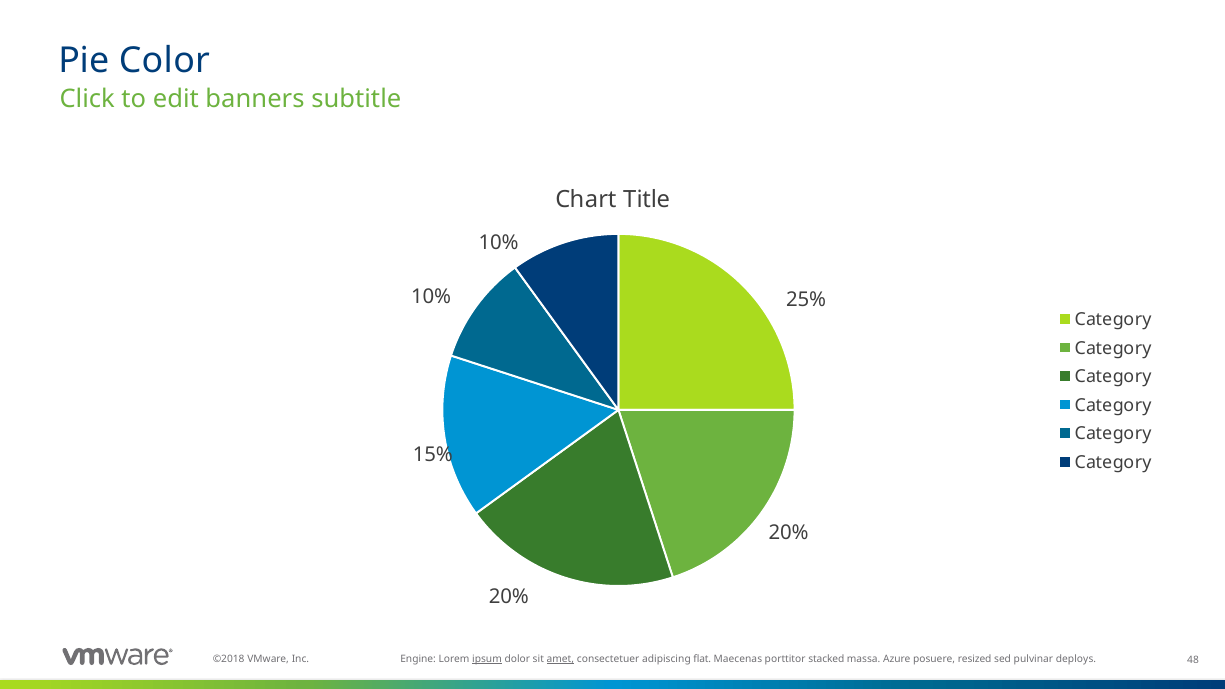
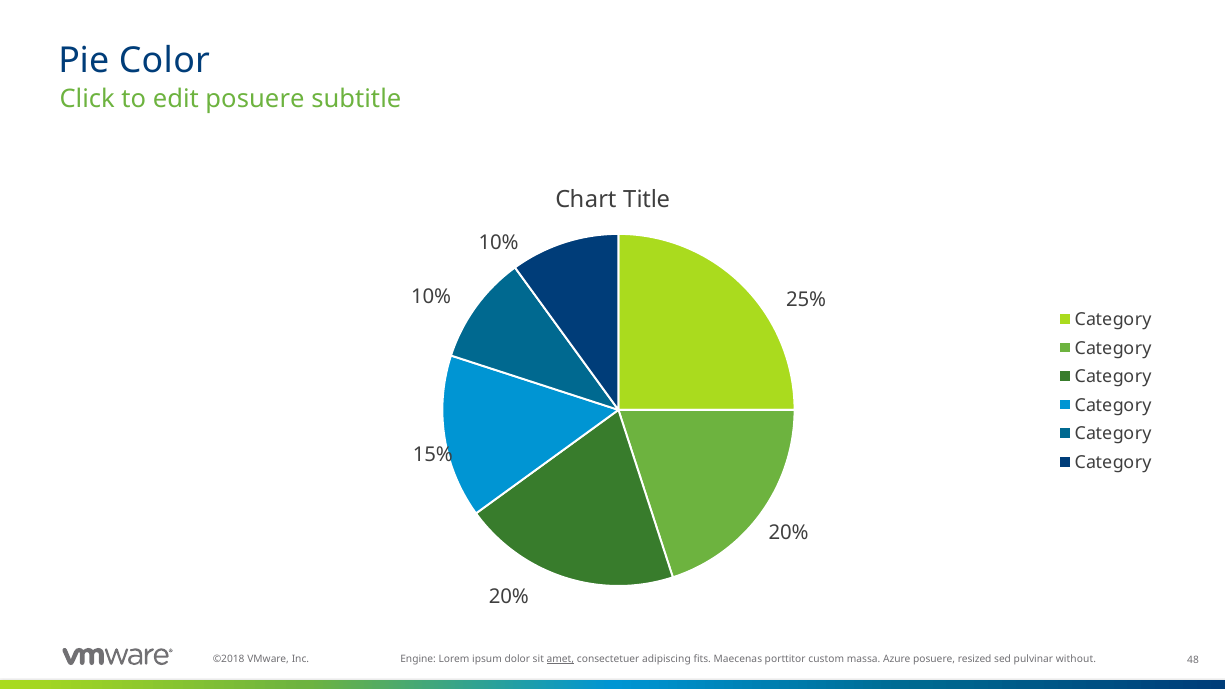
edit banners: banners -> posuere
ipsum underline: present -> none
flat: flat -> fits
stacked: stacked -> custom
deploys: deploys -> without
